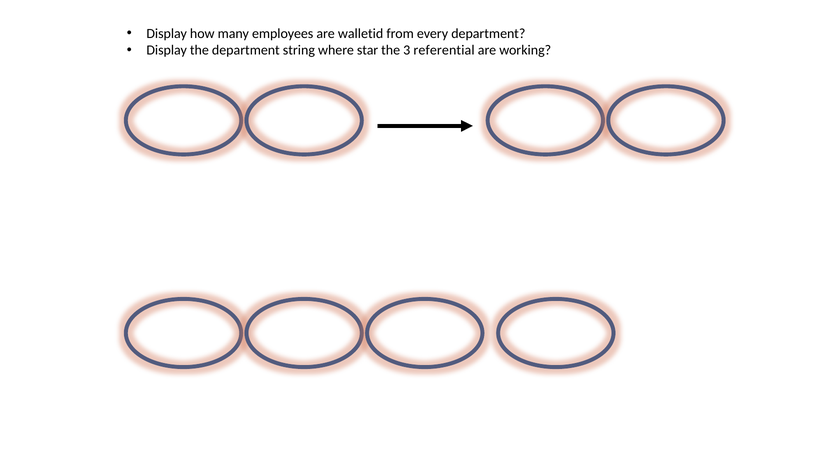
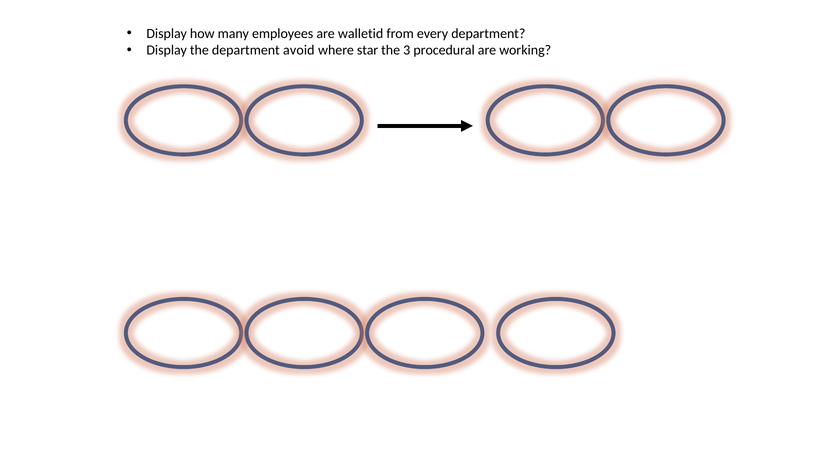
string: string -> avoid
referential: referential -> procedural
